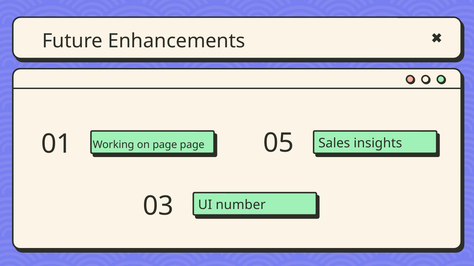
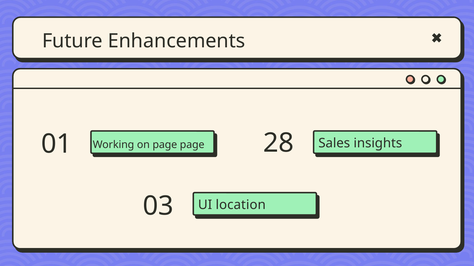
05: 05 -> 28
number: number -> location
